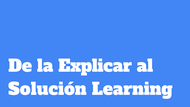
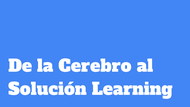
Explicar: Explicar -> Cerebro
